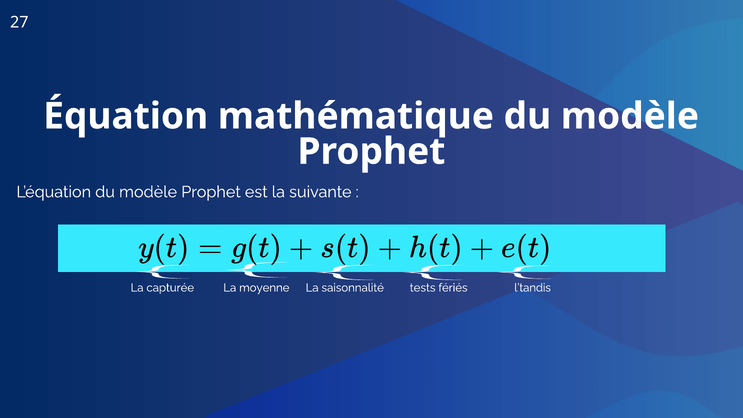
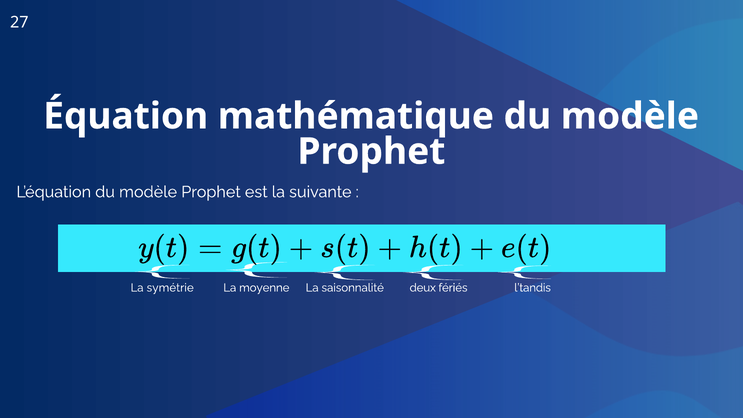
capturée: capturée -> symétrie
tests: tests -> deux
